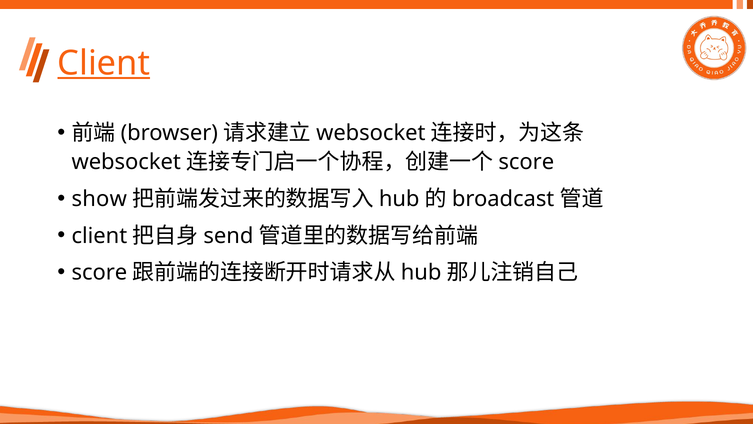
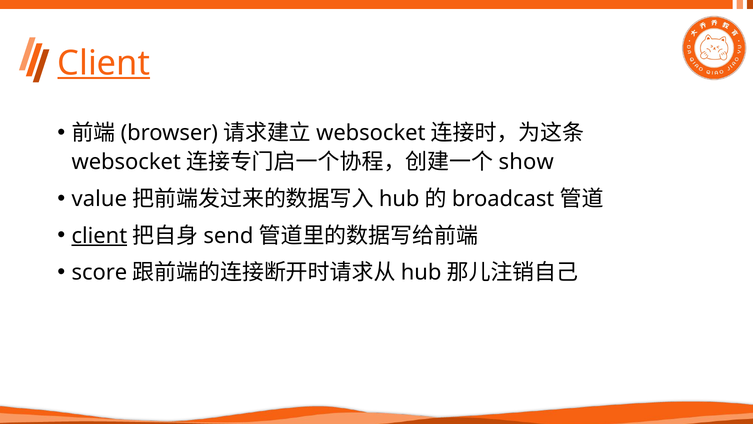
score at (526, 162): score -> show
show: show -> value
client at (99, 236) underline: none -> present
